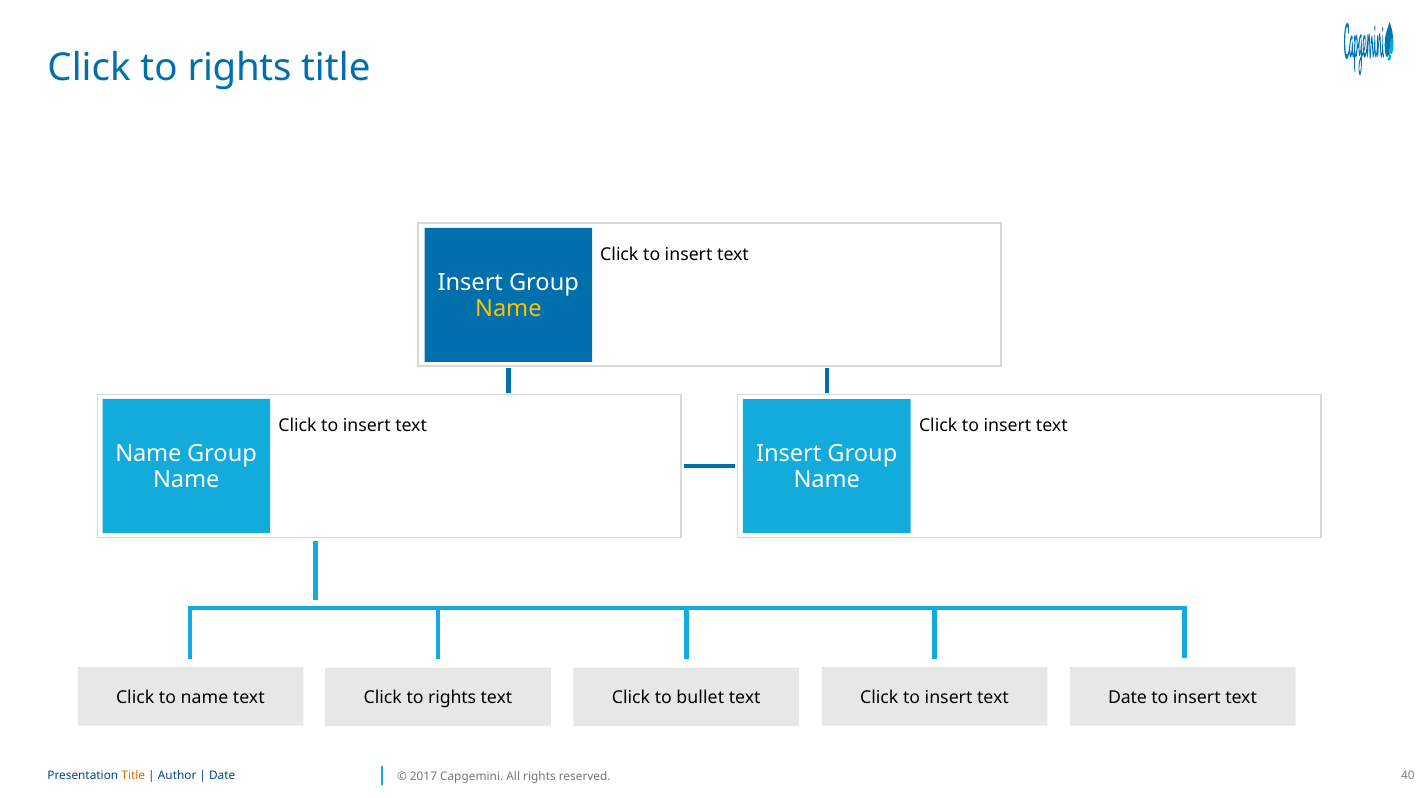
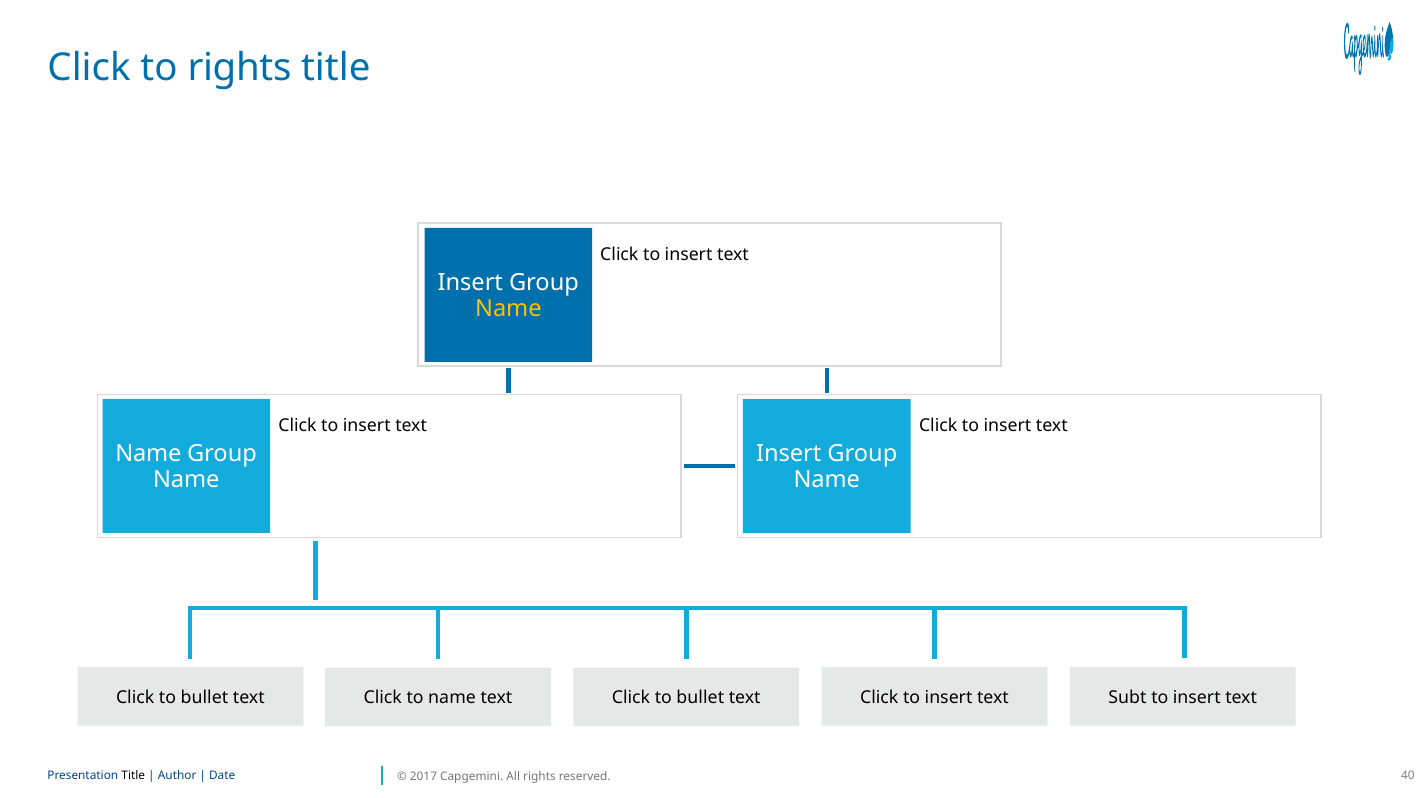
name at (204, 698): name -> bullet
text Click to rights: rights -> name
text Date: Date -> Subt
Title at (133, 775) colour: orange -> black
